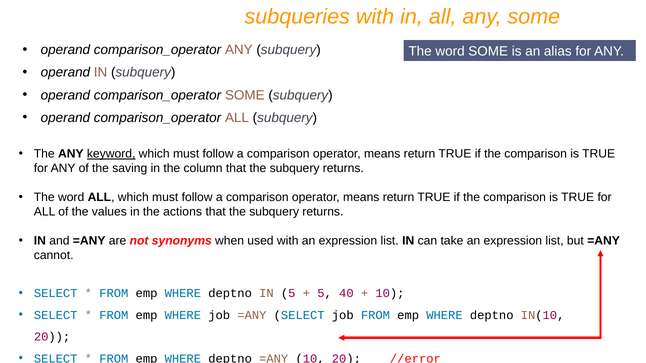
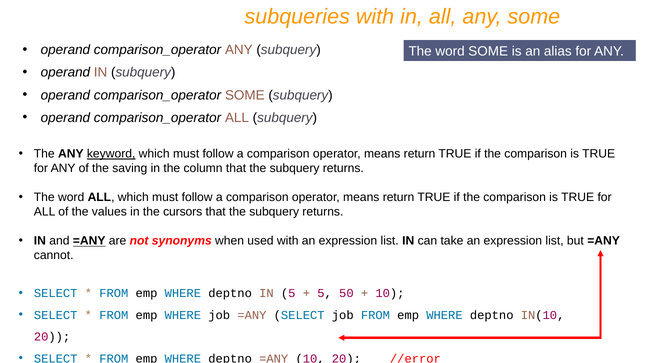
actions: actions -> cursors
=ANY at (89, 241) underline: none -> present
40: 40 -> 50
